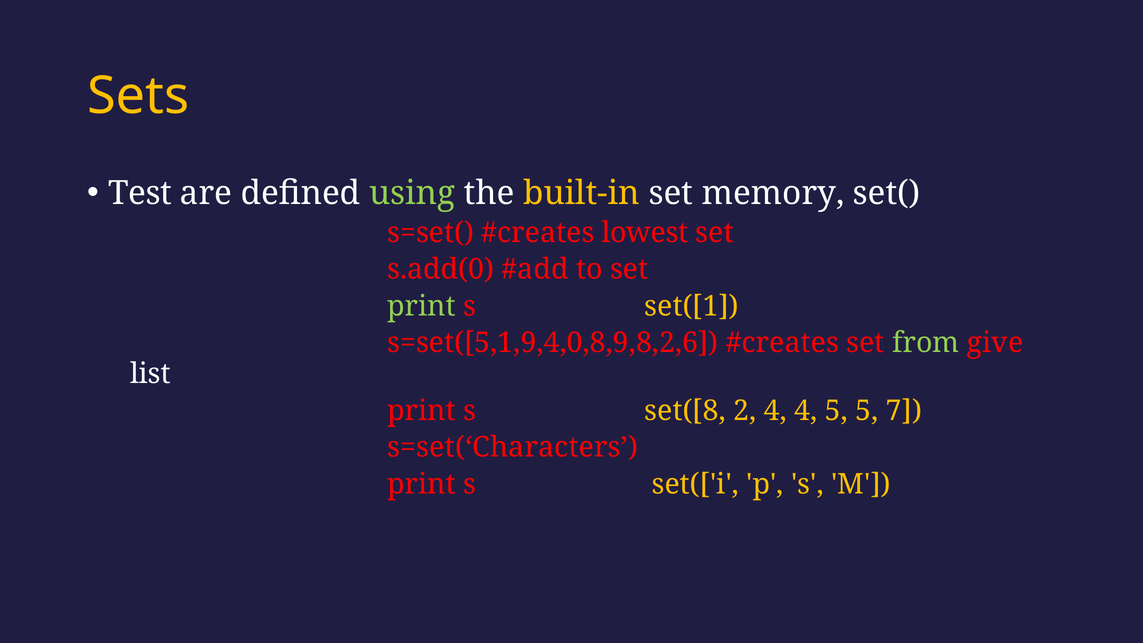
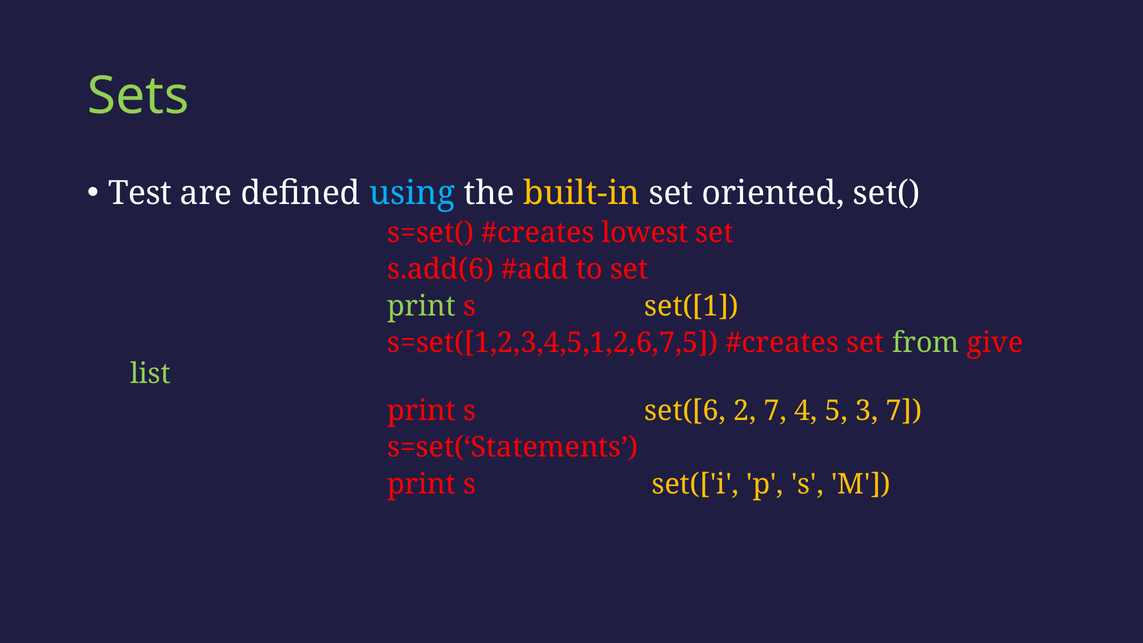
Sets colour: yellow -> light green
using colour: light green -> light blue
memory: memory -> oriented
s.add(0: s.add(0 -> s.add(6
s=set([5,1,9,4,0,8,9,8,2,6: s=set([5,1,9,4,0,8,9,8,2,6 -> s=set([1,2,3,4,5,1,2,6,7,5
list colour: white -> light green
set([8: set([8 -> set([6
2 4: 4 -> 7
5 5: 5 -> 3
s=set(‘Characters: s=set(‘Characters -> s=set(‘Statements
